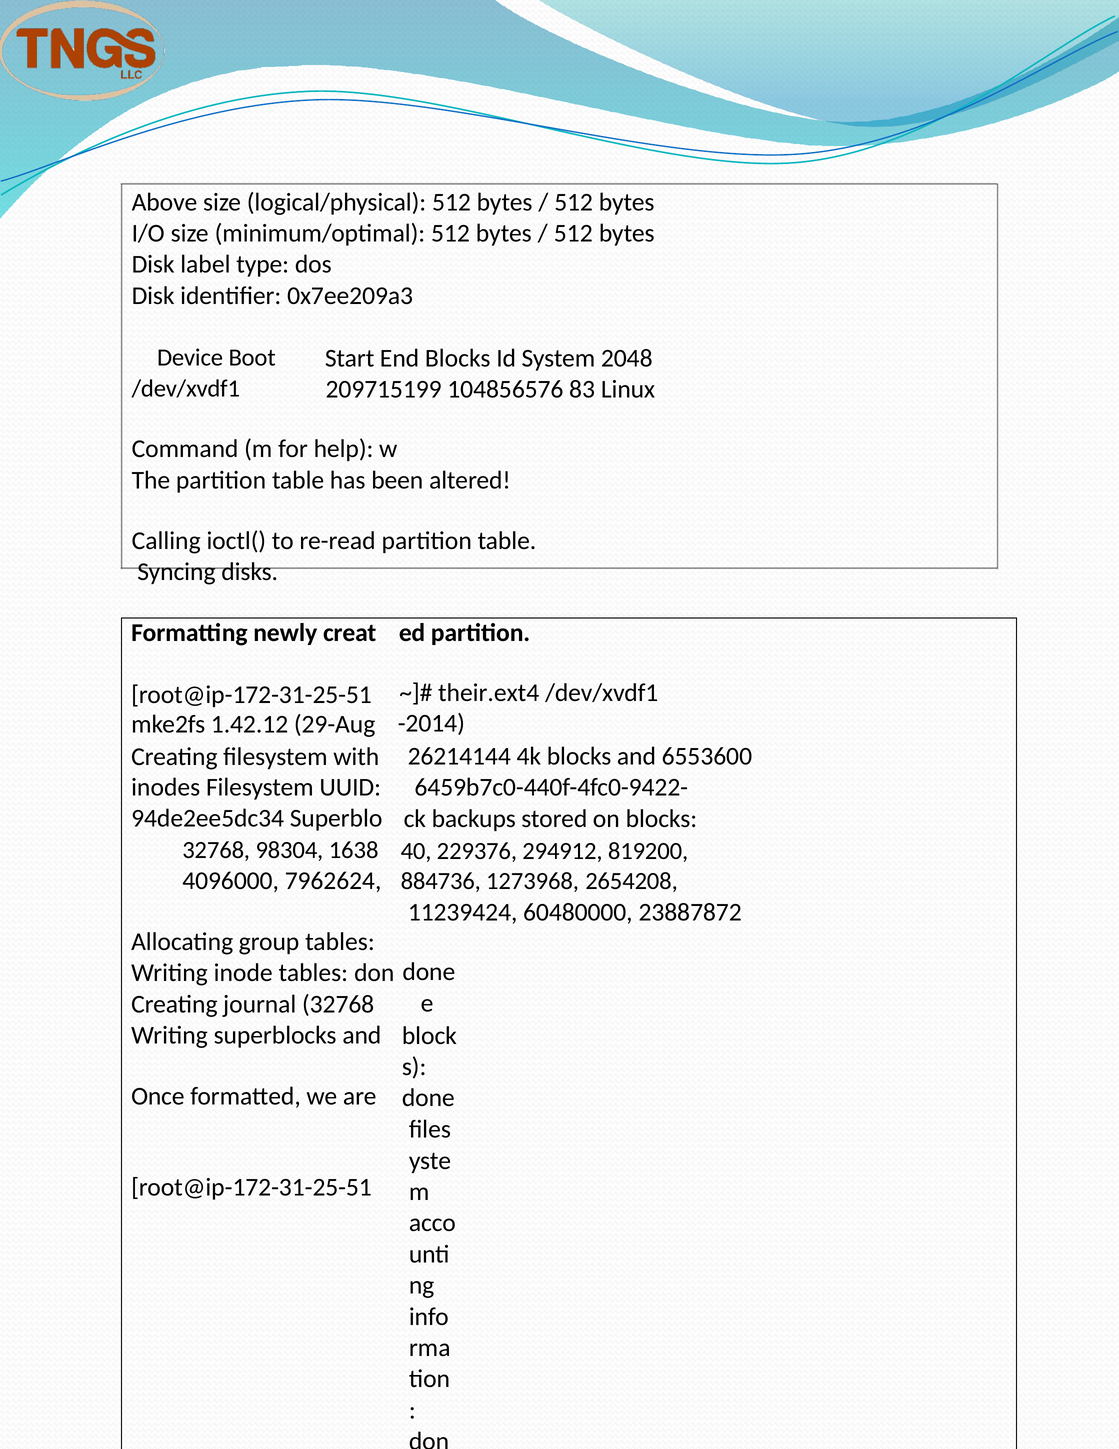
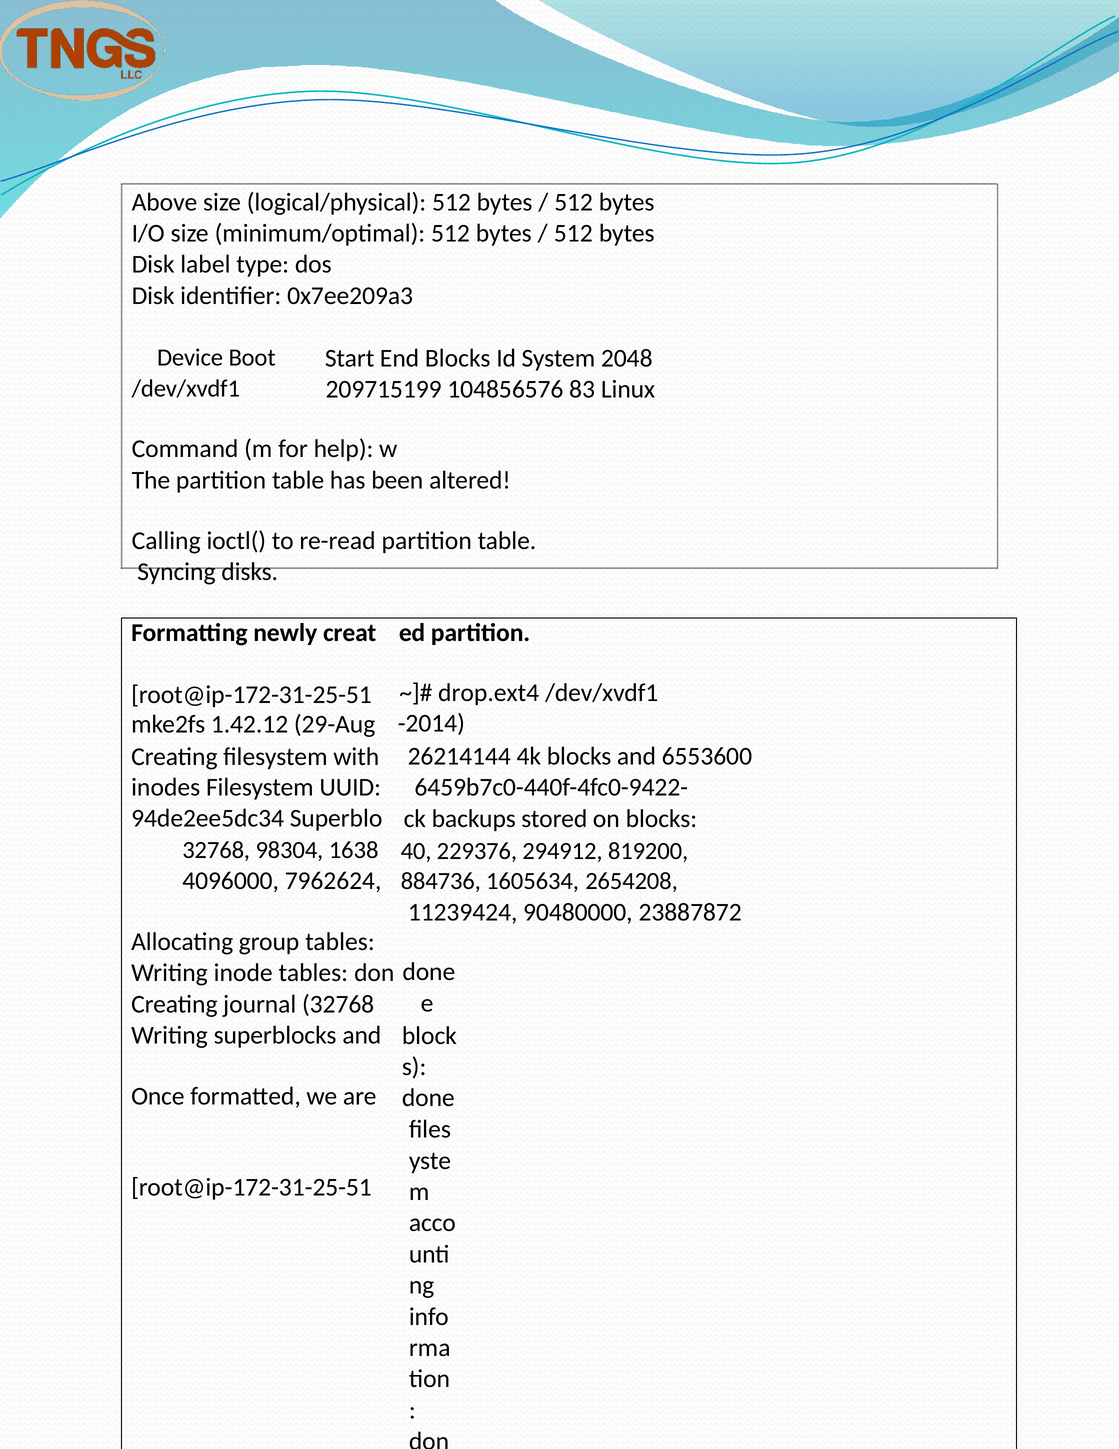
their.ext4: their.ext4 -> drop.ext4
1273968: 1273968 -> 1605634
60480000: 60480000 -> 90480000
